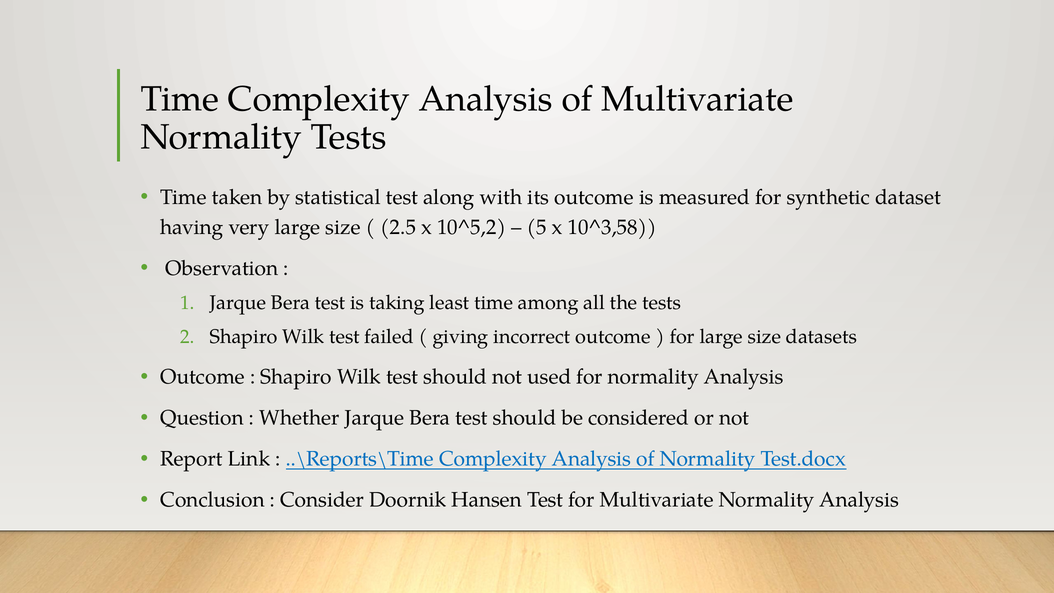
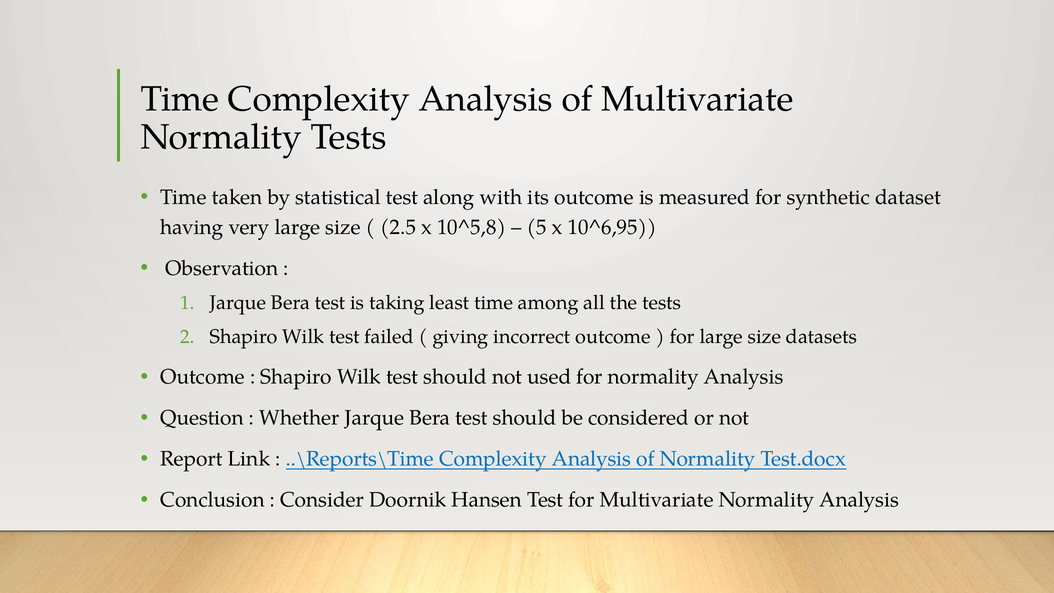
10^5,2: 10^5,2 -> 10^5,8
10^3,58: 10^3,58 -> 10^6,95
